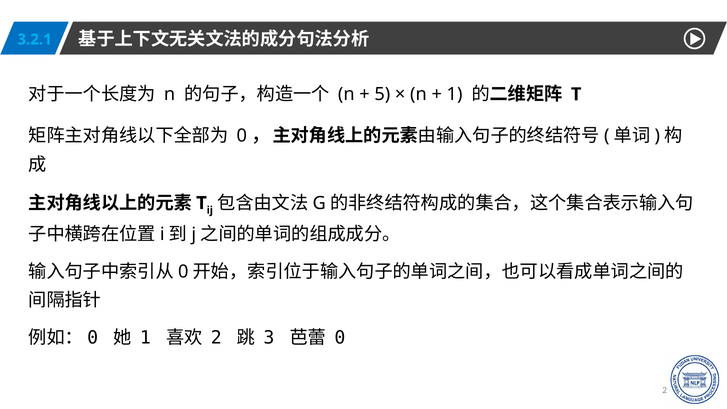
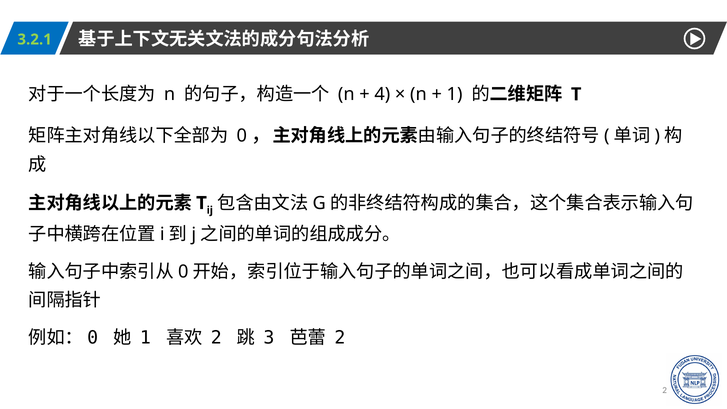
3.2.1 colour: light blue -> light green
5: 5 -> 4
0 at (340, 338): 0 -> 2
